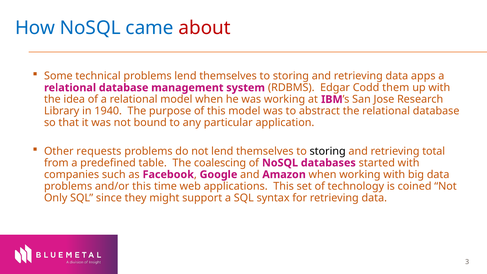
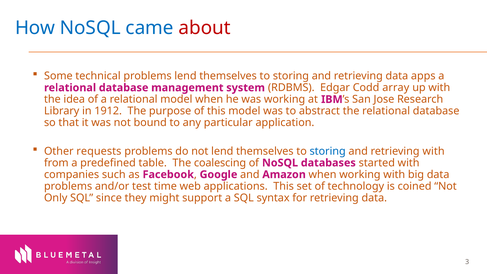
them: them -> array
1940: 1940 -> 1912
storing at (328, 151) colour: black -> blue
retrieving total: total -> with
and/or this: this -> test
